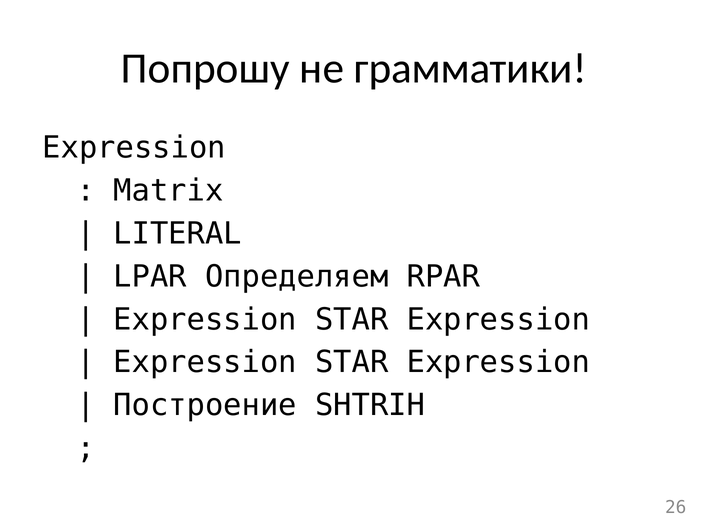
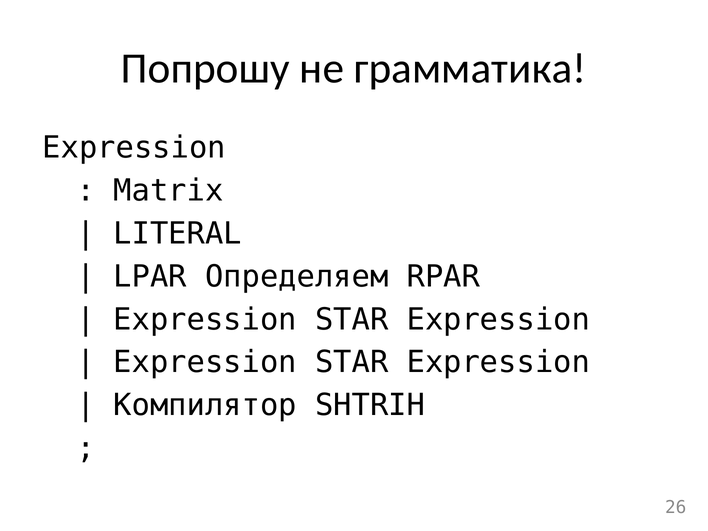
грамматики: грамматики -> грамматика
Построение: Построение -> Компилятор
